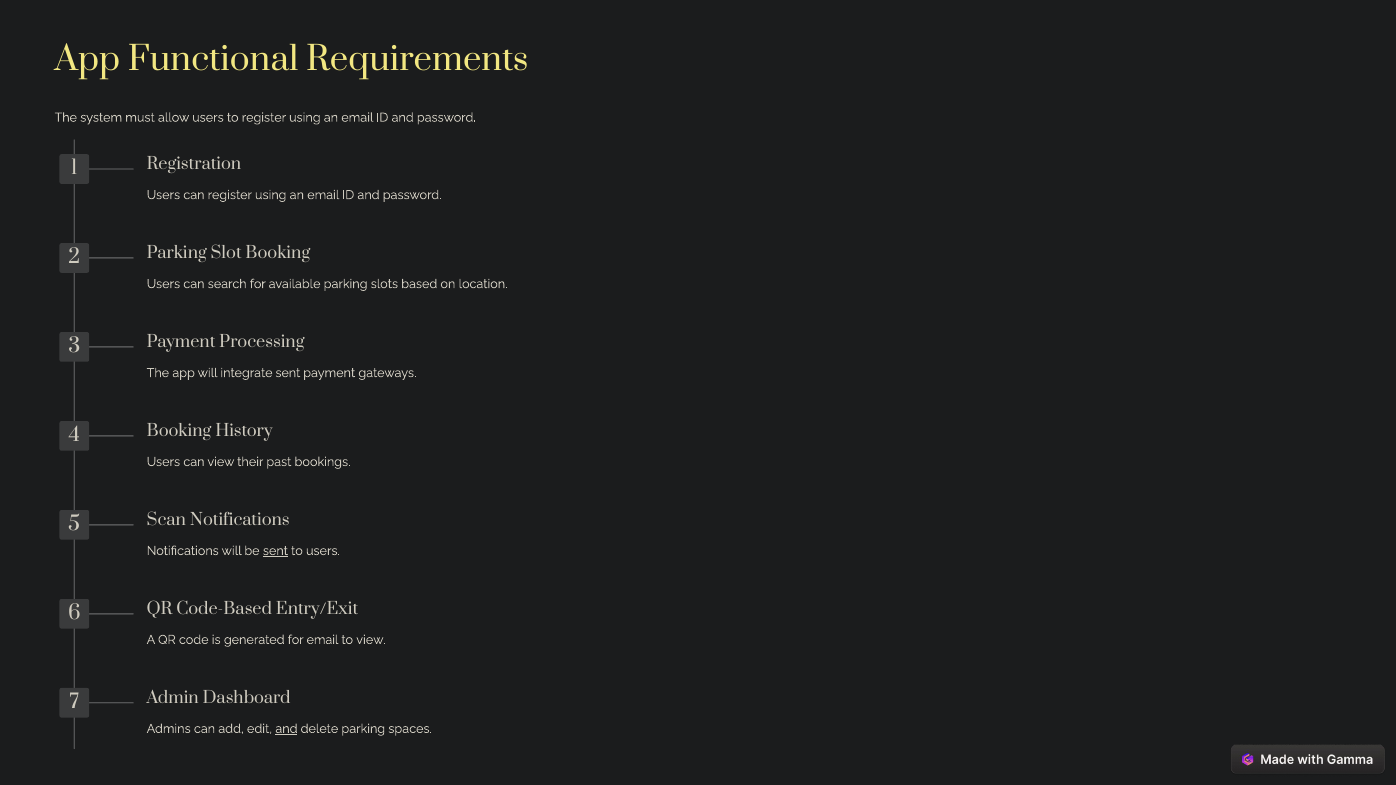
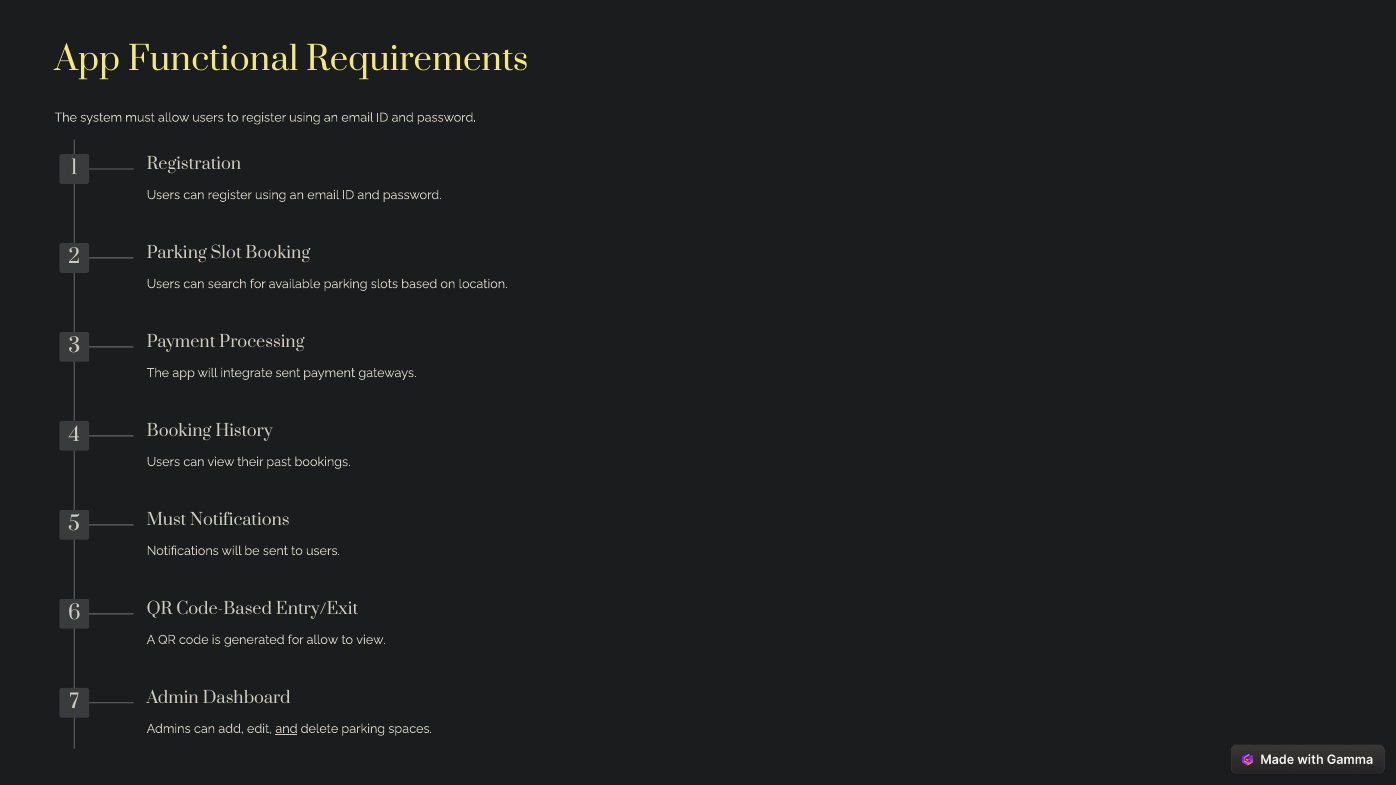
5 Scan: Scan -> Must
sent at (275, 551) underline: present -> none
for email: email -> allow
